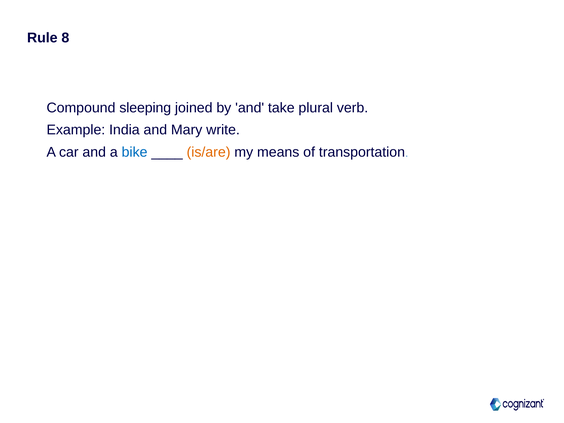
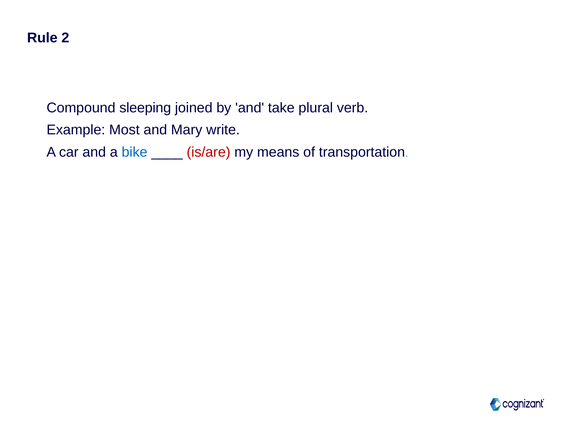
8: 8 -> 2
India: India -> Most
is/are colour: orange -> red
